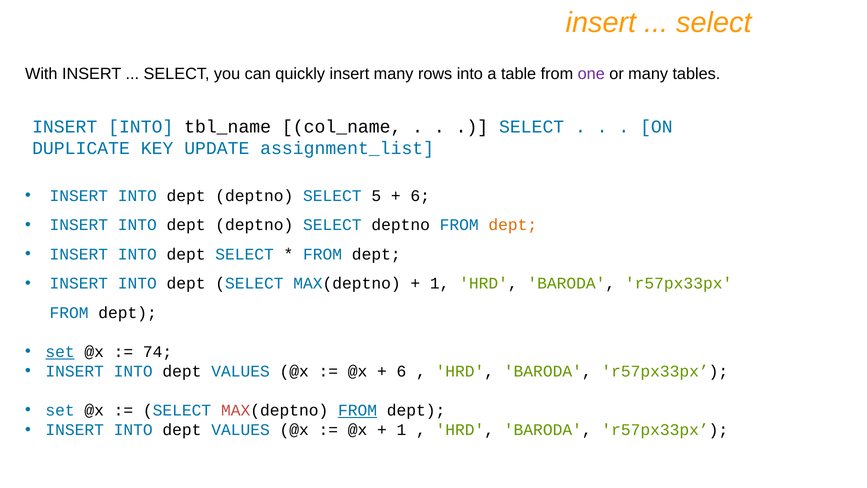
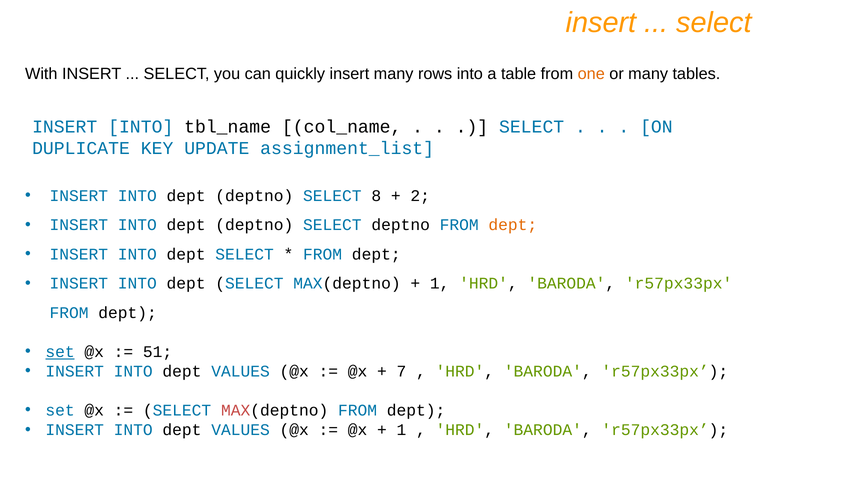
one colour: purple -> orange
5: 5 -> 8
6 at (420, 196): 6 -> 2
74: 74 -> 51
6 at (401, 371): 6 -> 7
FROM at (358, 410) underline: present -> none
